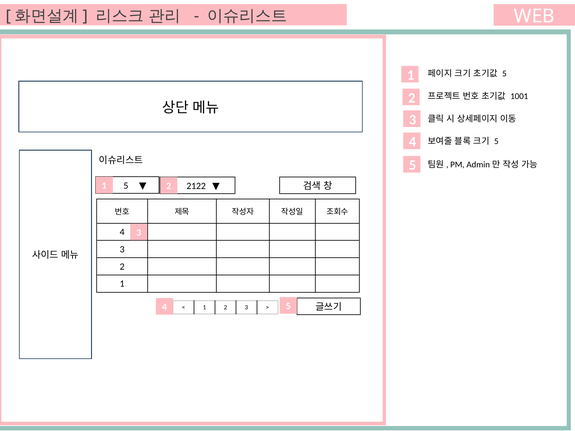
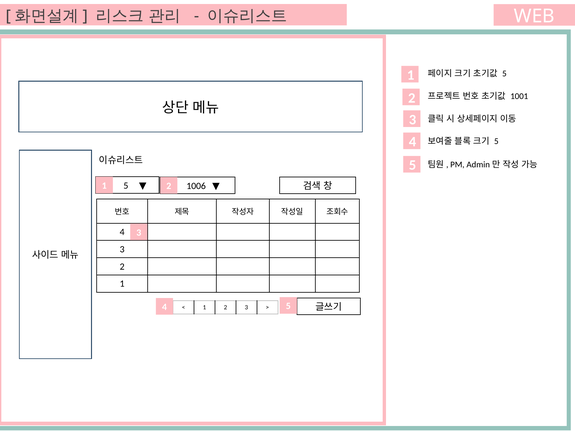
2122: 2122 -> 1006
